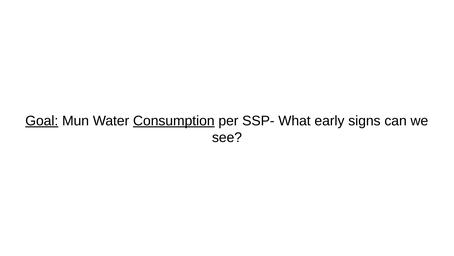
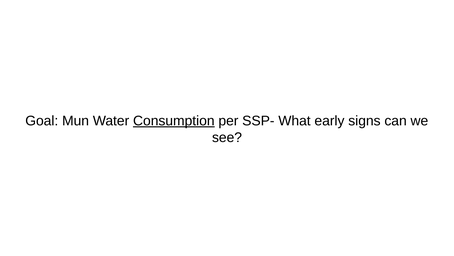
Goal underline: present -> none
